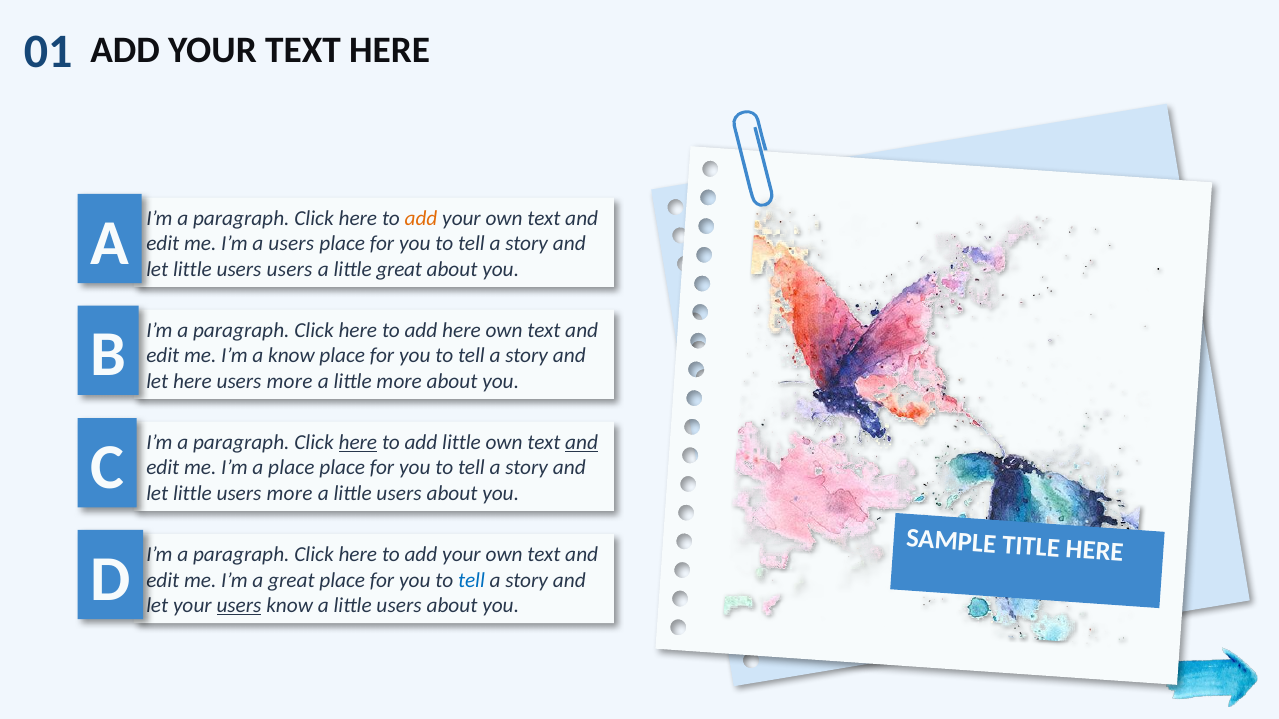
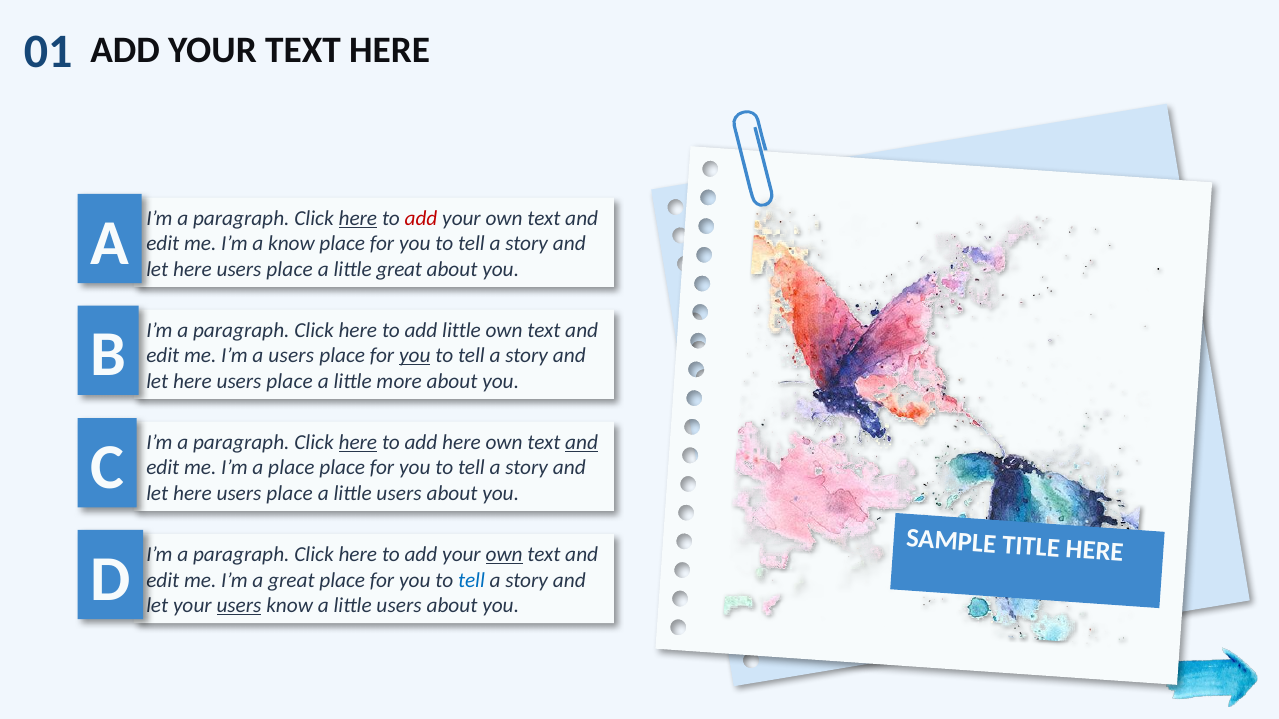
here at (358, 218) underline: none -> present
add at (421, 218) colour: orange -> red
a users: users -> know
little at (192, 270): little -> here
users at (290, 270): users -> place
add here: here -> little
a know: know -> users
you at (415, 356) underline: none -> present
more at (290, 381): more -> place
add little: little -> here
little at (192, 494): little -> here
more at (290, 494): more -> place
own at (504, 555) underline: none -> present
